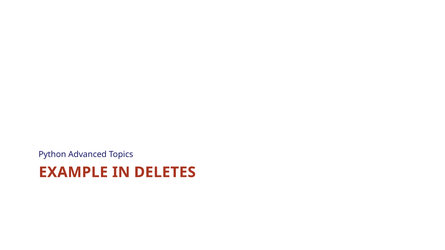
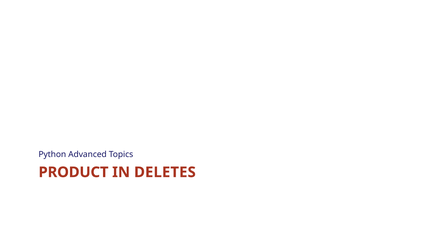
EXAMPLE: EXAMPLE -> PRODUCT
